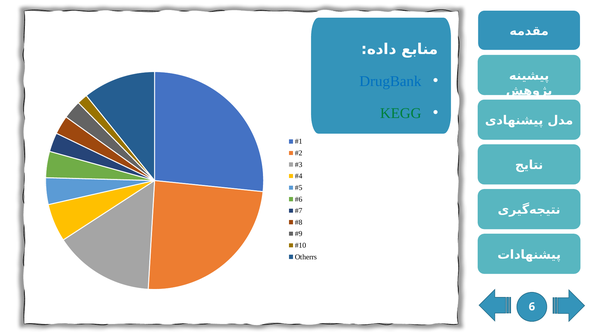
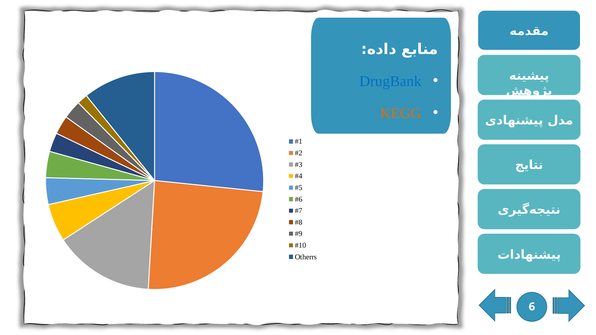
KEGG colour: green -> orange
